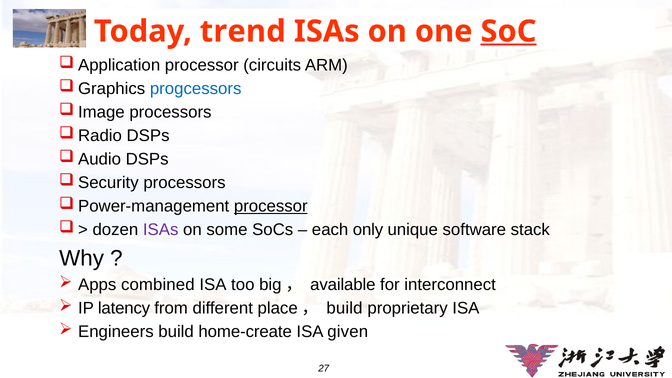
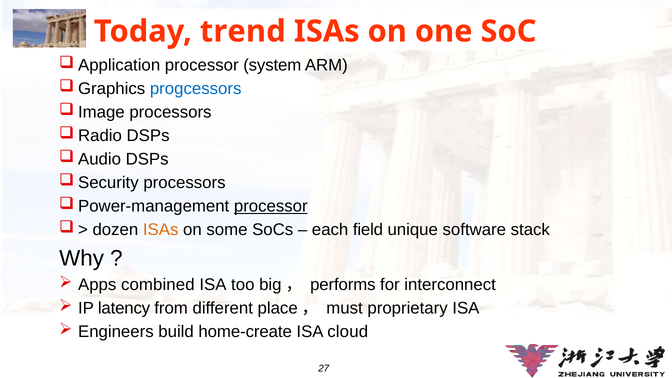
SoC underline: present -> none
circuits: circuits -> system
ISAs at (161, 230) colour: purple -> orange
only: only -> field
available: available -> performs
place， build: build -> must
given: given -> cloud
